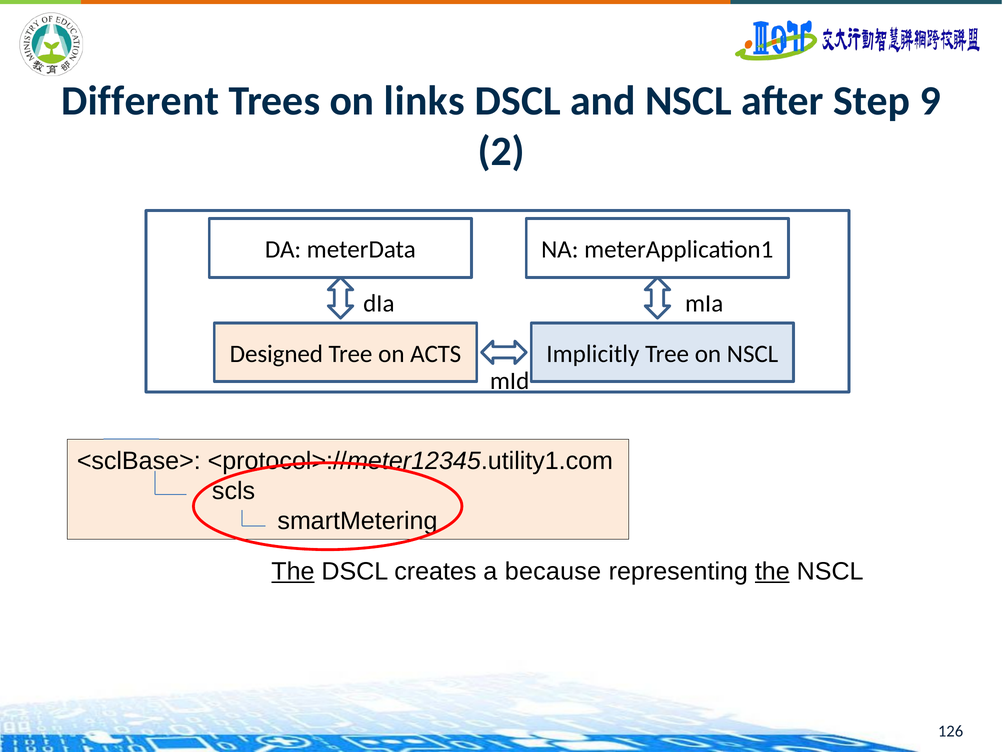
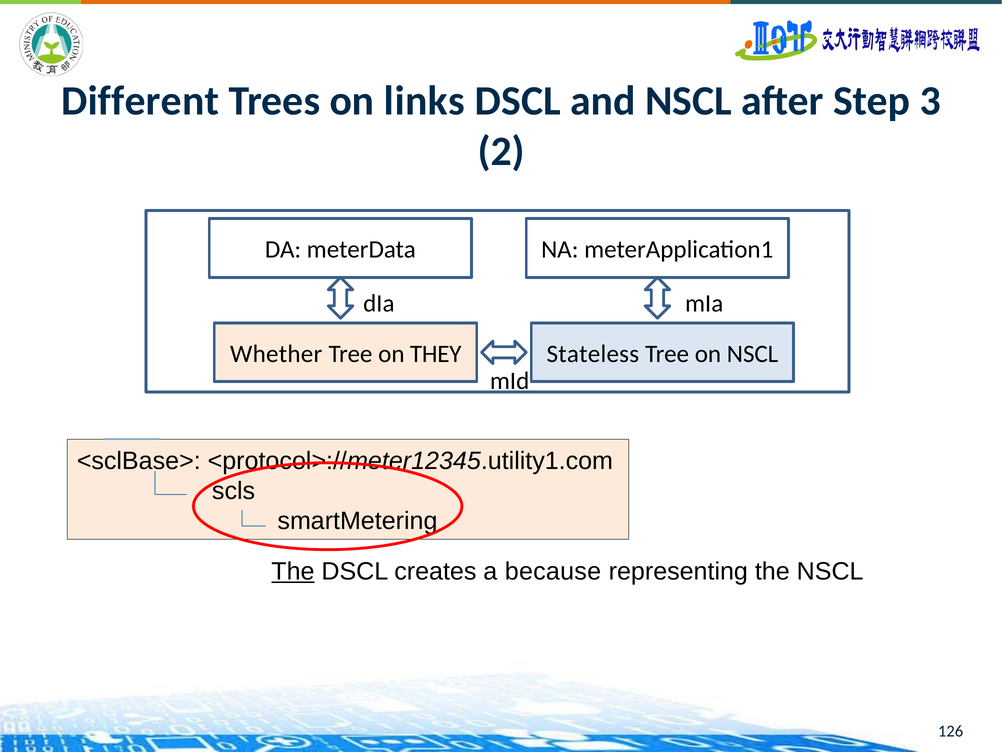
9: 9 -> 3
Designed: Designed -> Whether
ACTS: ACTS -> THEY
Implicitly: Implicitly -> Stateless
the at (772, 572) underline: present -> none
